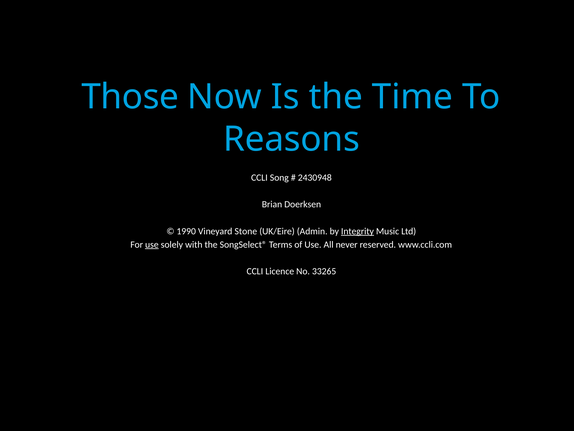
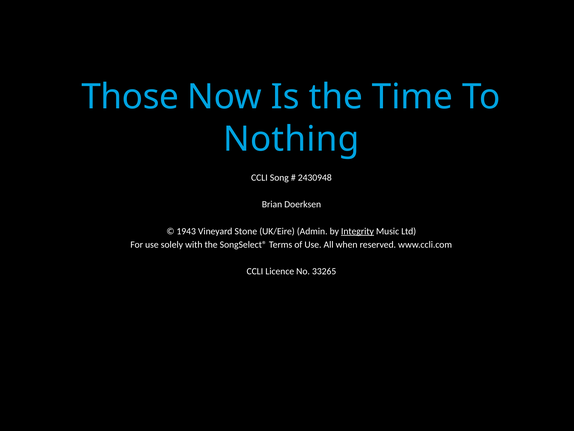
Reasons: Reasons -> Nothing
1990: 1990 -> 1943
use at (152, 244) underline: present -> none
never: never -> when
